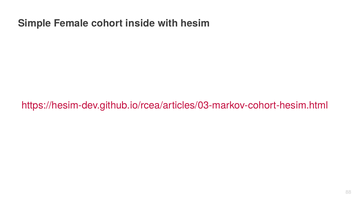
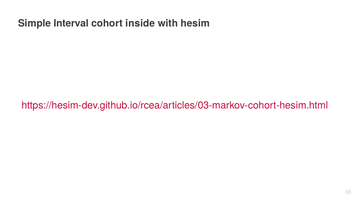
Female: Female -> Interval
